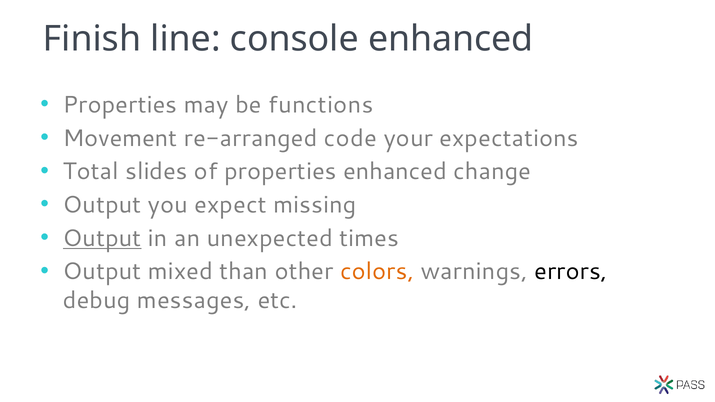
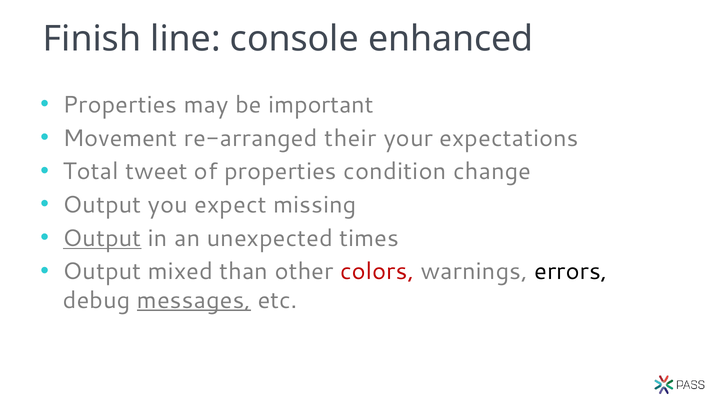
functions: functions -> important
code: code -> their
slides: slides -> tweet
properties enhanced: enhanced -> condition
colors colour: orange -> red
messages underline: none -> present
